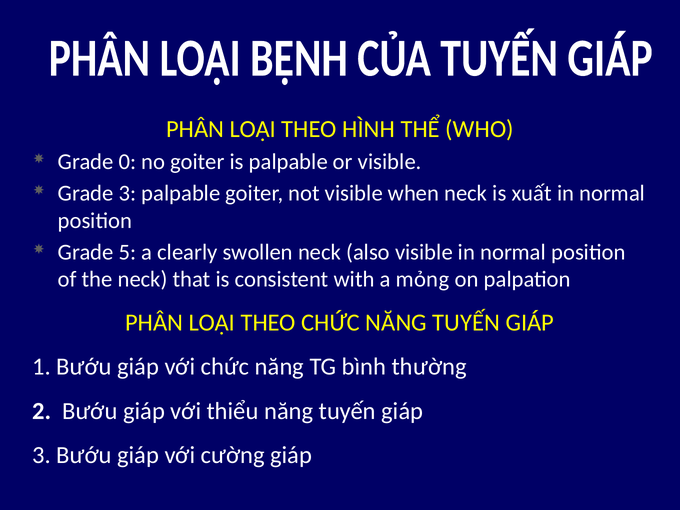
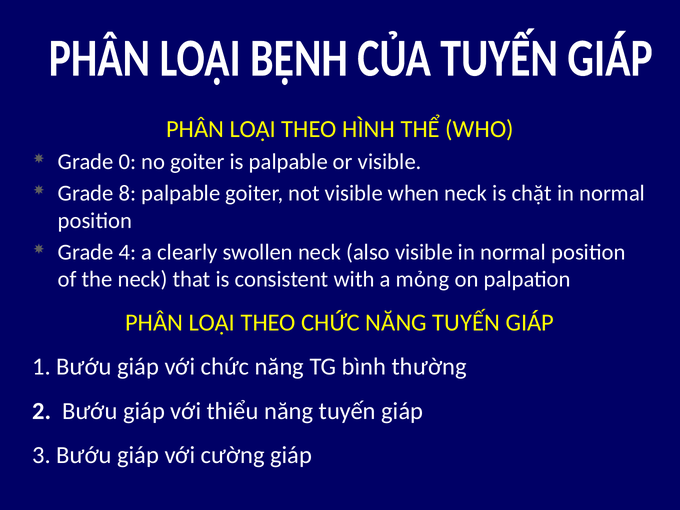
Grade 3: 3 -> 8
xuất: xuất -> chặt
5: 5 -> 4
